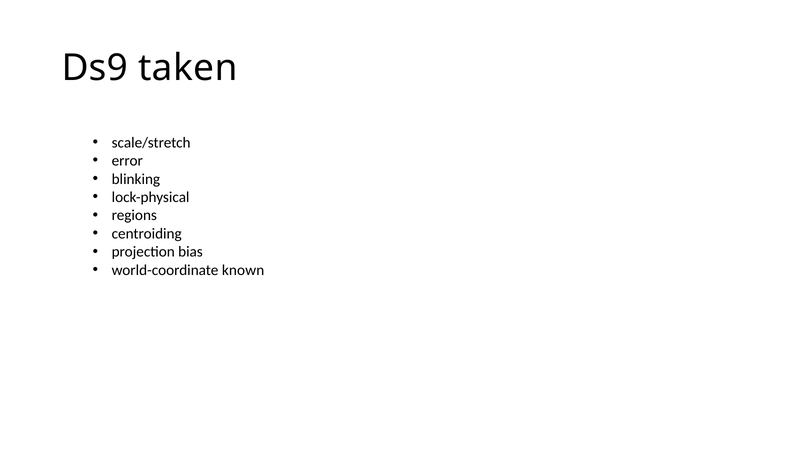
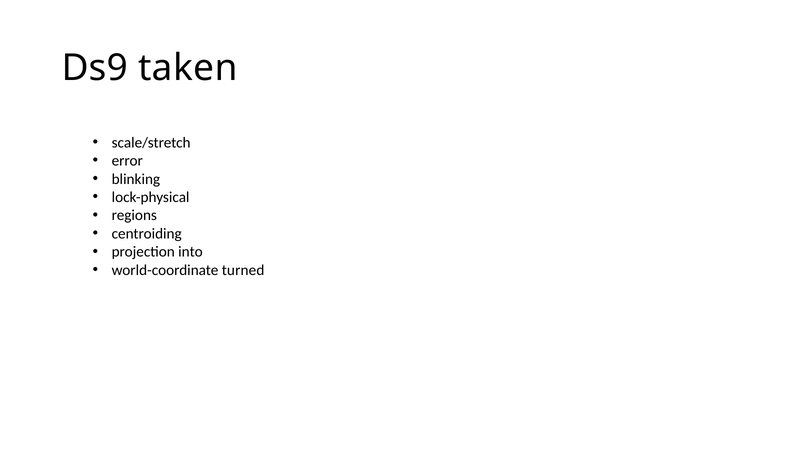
bias: bias -> into
known: known -> turned
